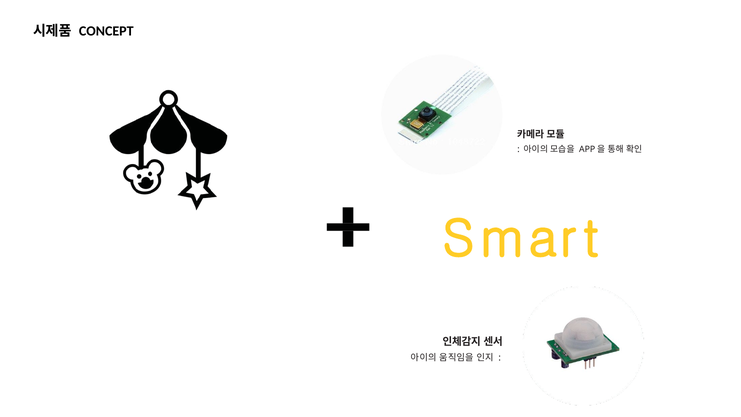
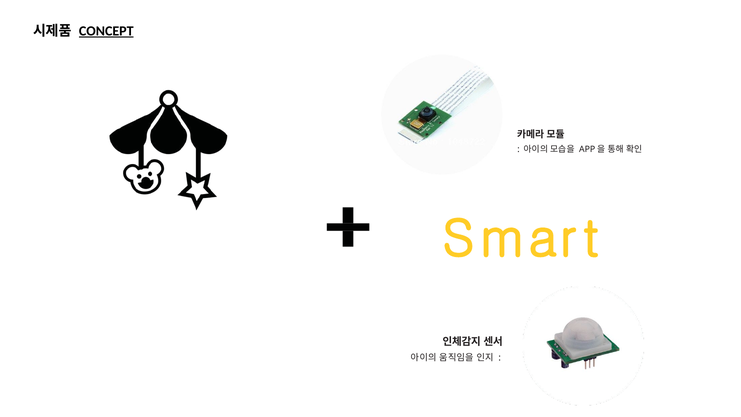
CONCEPT underline: none -> present
